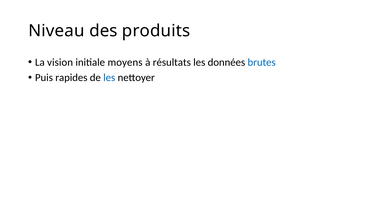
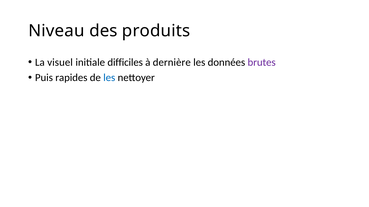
vision: vision -> visuel
moyens: moyens -> difficiles
résultats: résultats -> dernière
brutes colour: blue -> purple
